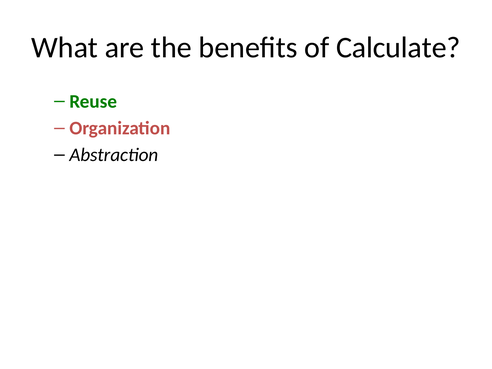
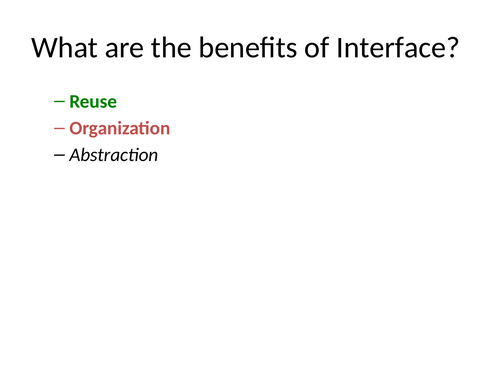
Calculate: Calculate -> Interface
